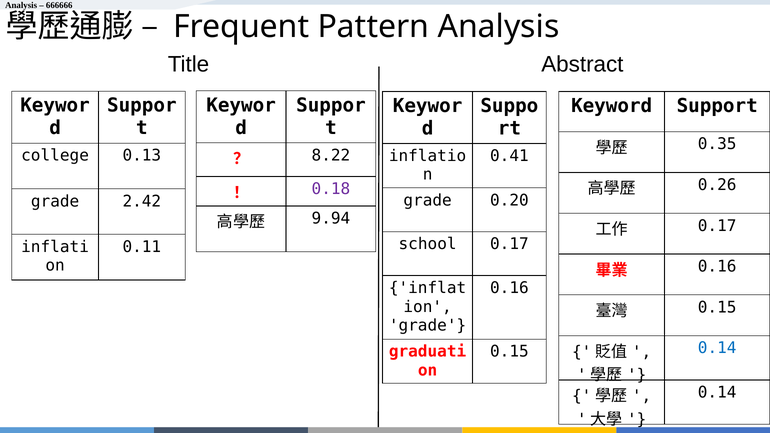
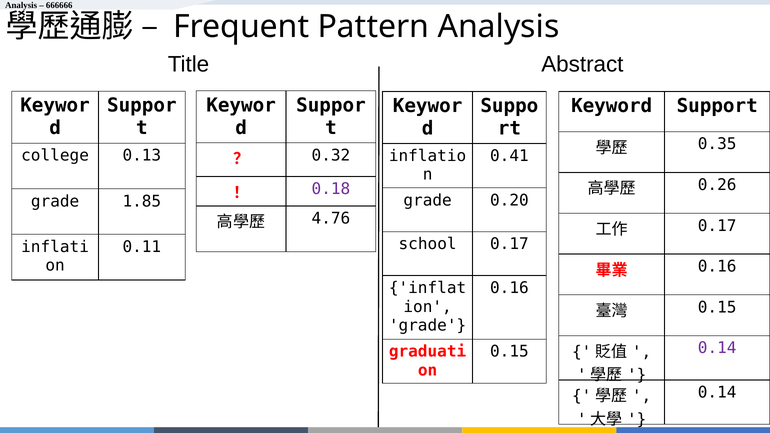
8.22: 8.22 -> 0.32
2.42: 2.42 -> 1.85
9.94: 9.94 -> 4.76
0.14 at (717, 348) colour: blue -> purple
